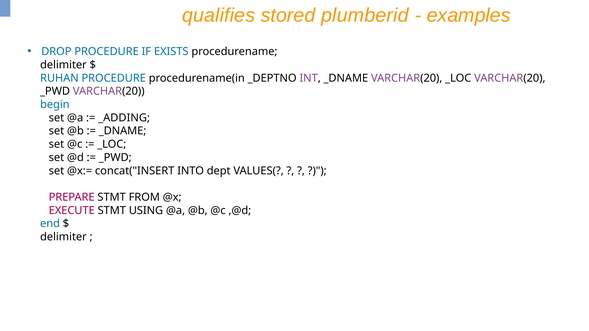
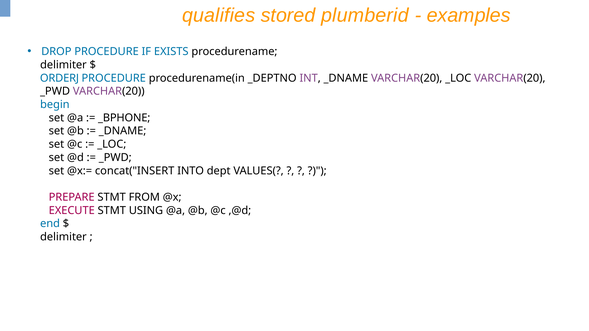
RUHAN: RUHAN -> ORDERJ
_ADDING: _ADDING -> _BPHONE
